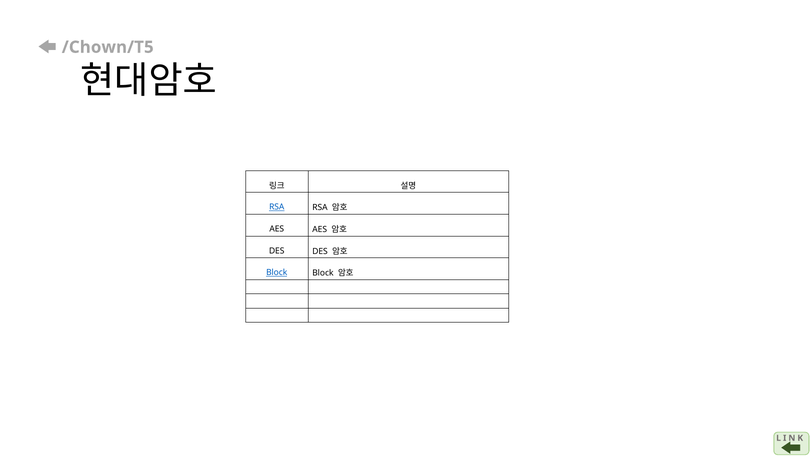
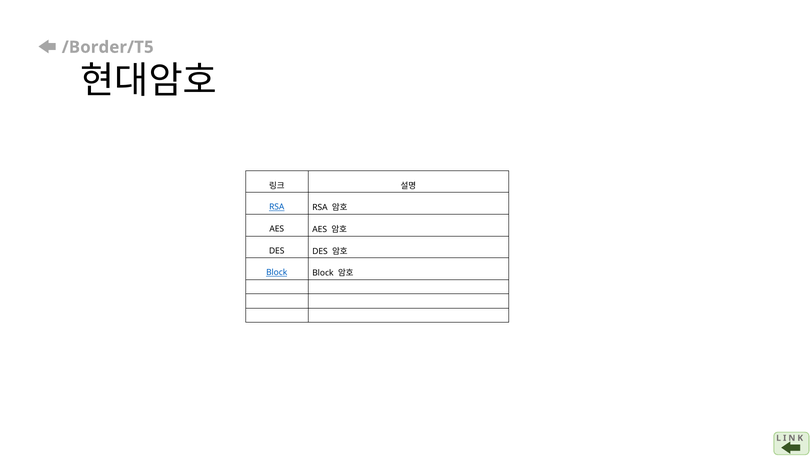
/Chown/T5: /Chown/T5 -> /Border/T5
